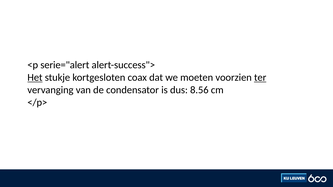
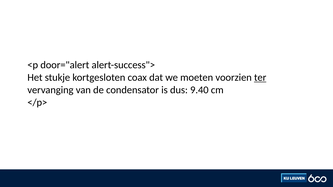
serie="alert: serie="alert -> door="alert
Het underline: present -> none
8.56: 8.56 -> 9.40
